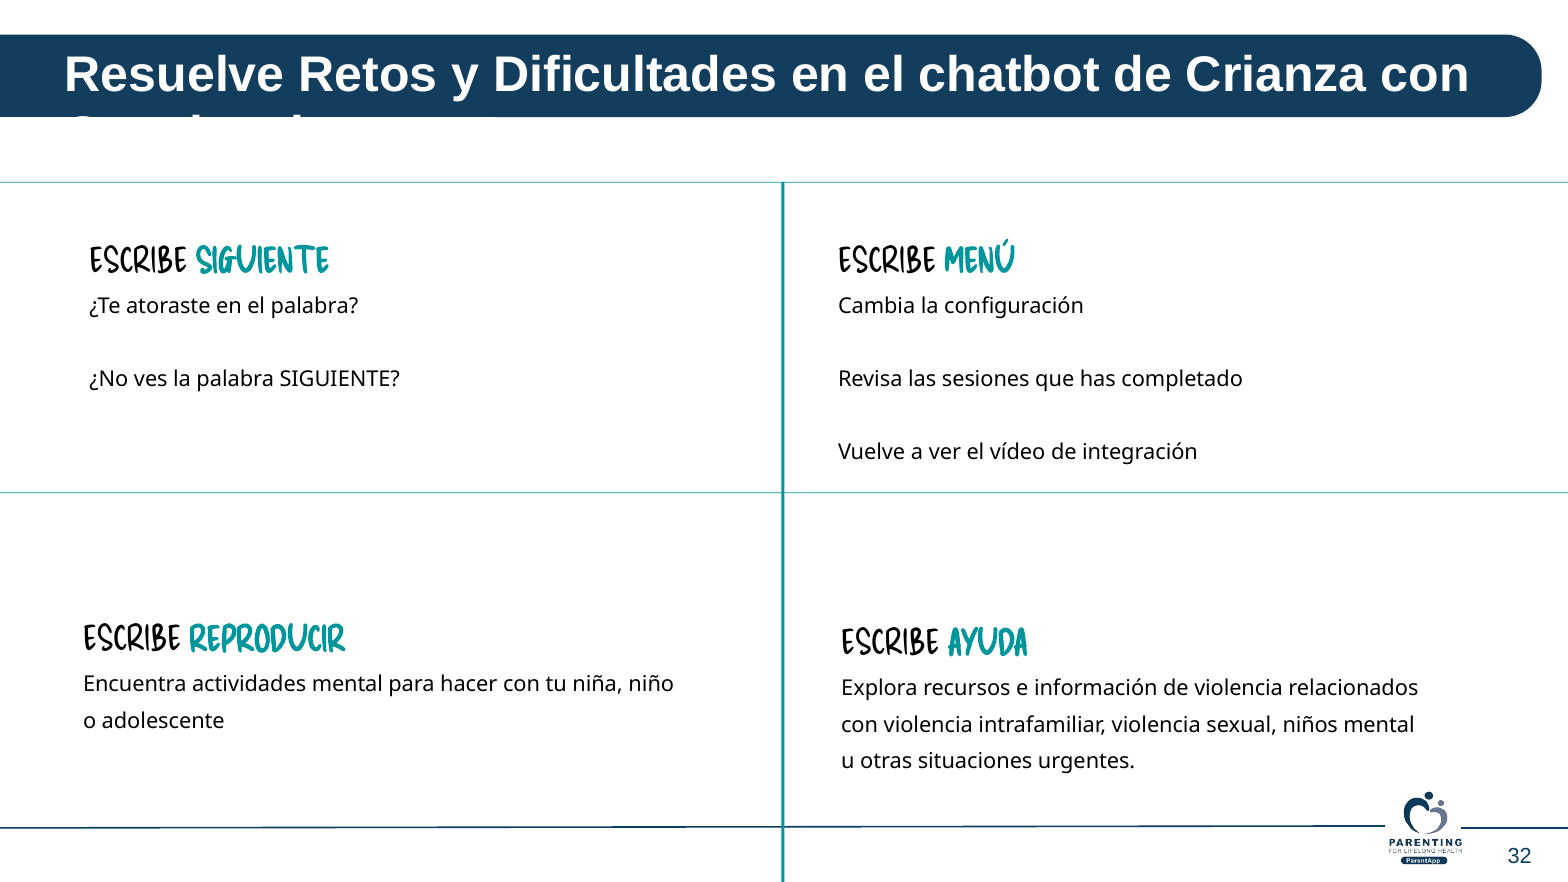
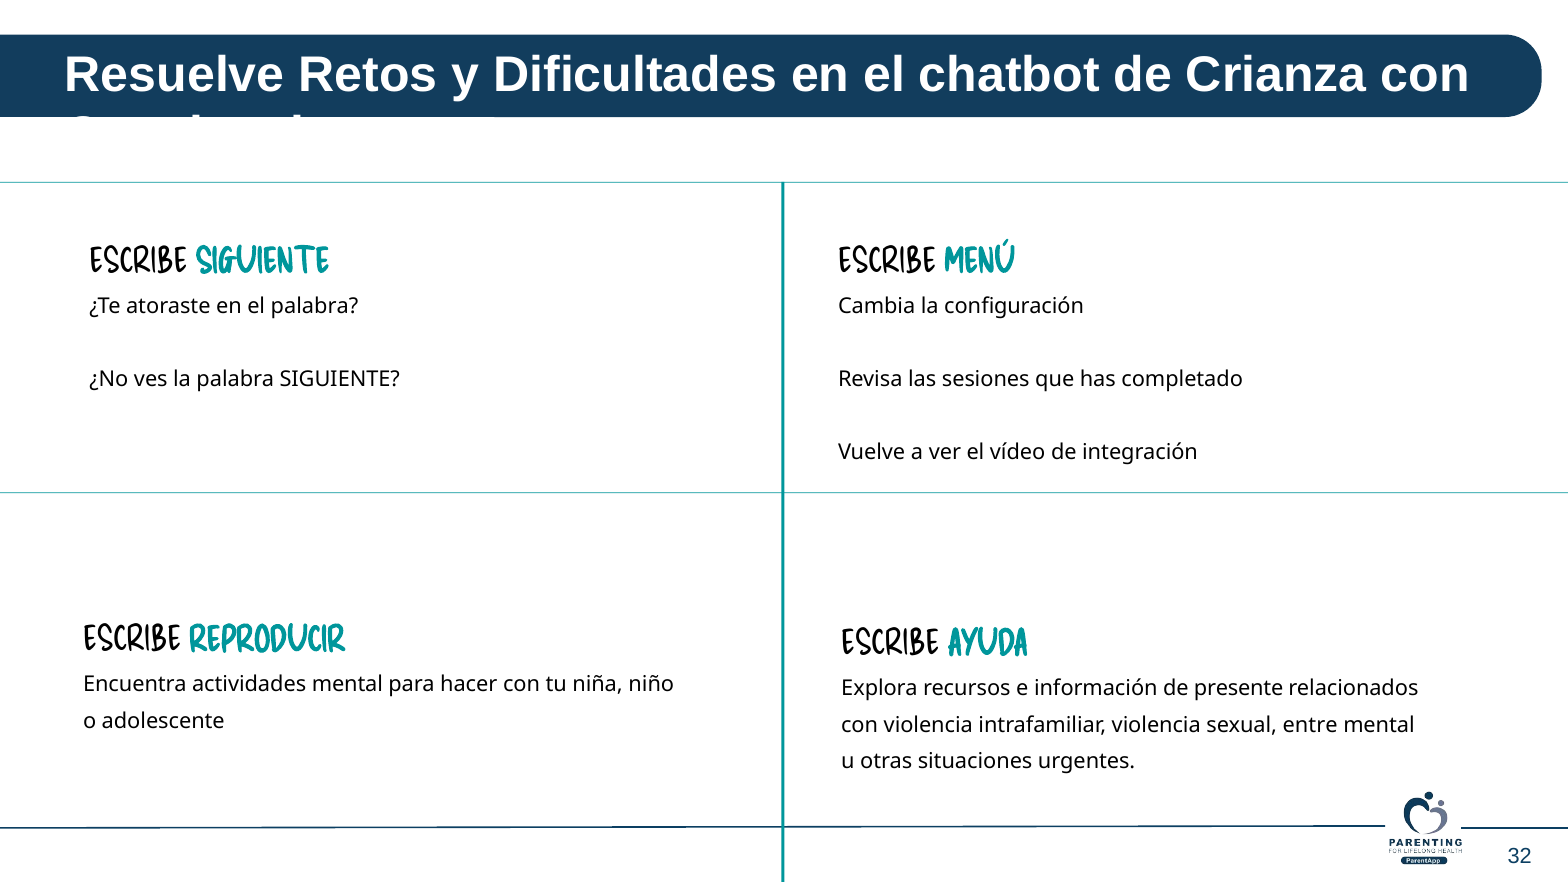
de violencia: violencia -> presente
niños: niños -> entre
